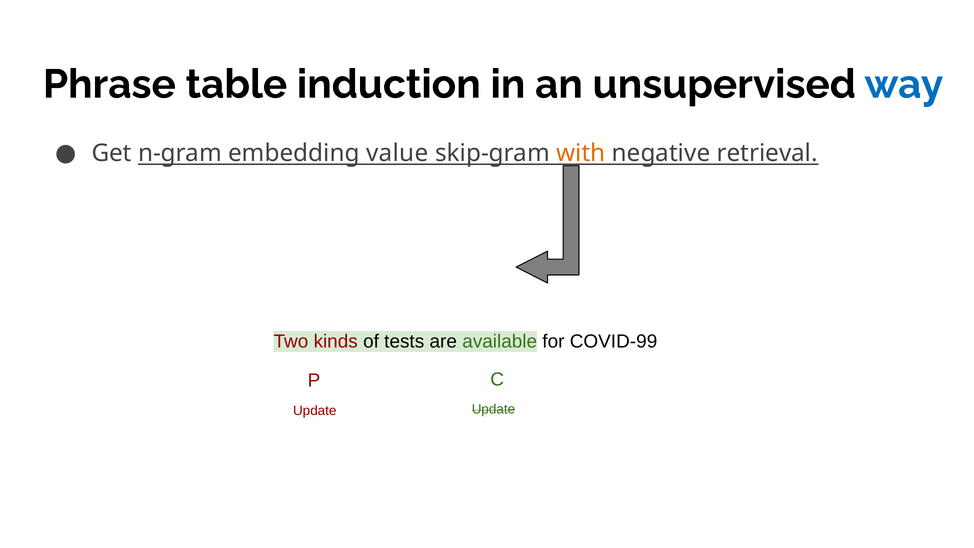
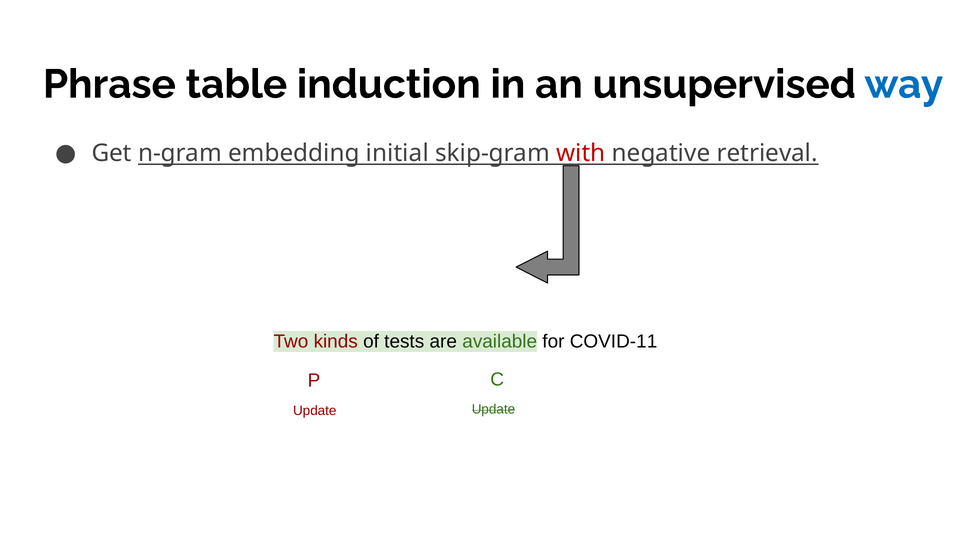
value: value -> initial
with colour: orange -> red
COVID-99: COVID-99 -> COVID-11
